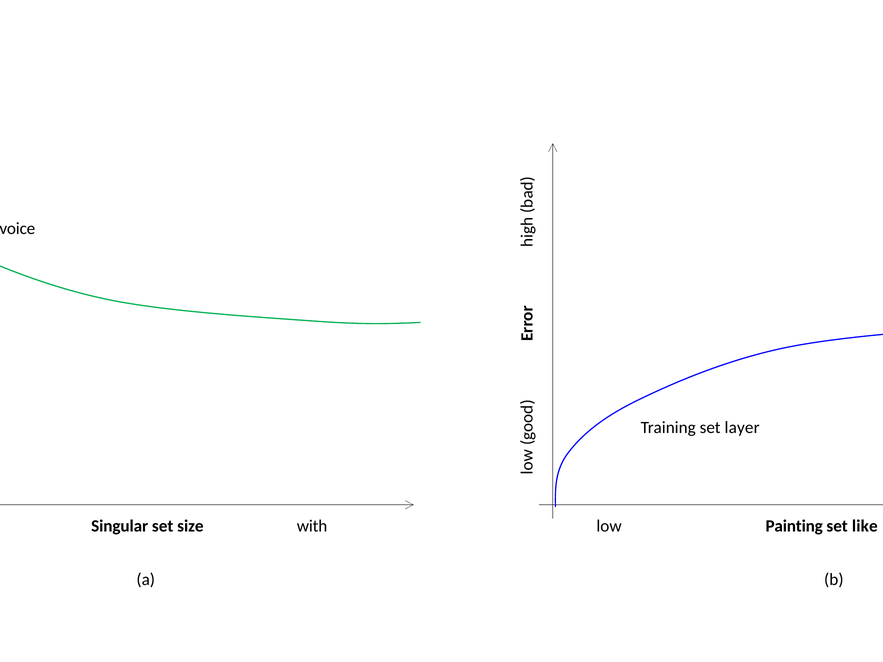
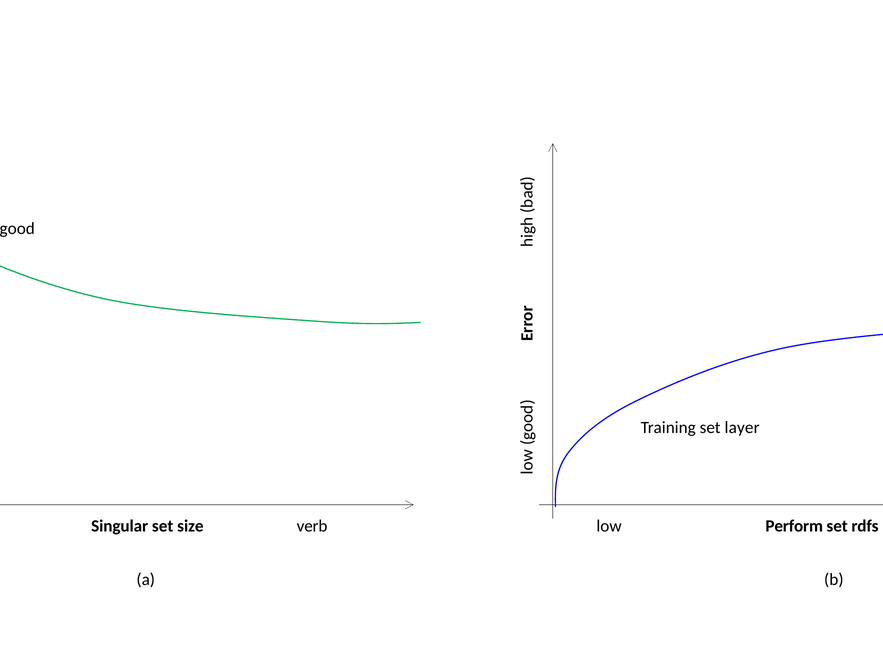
voice: voice -> good
with: with -> verb
Painting: Painting -> Perform
like: like -> rdfs
